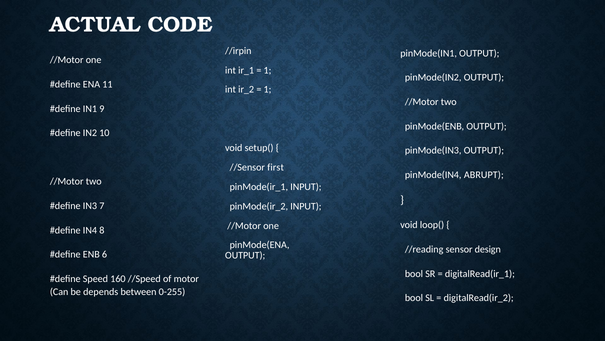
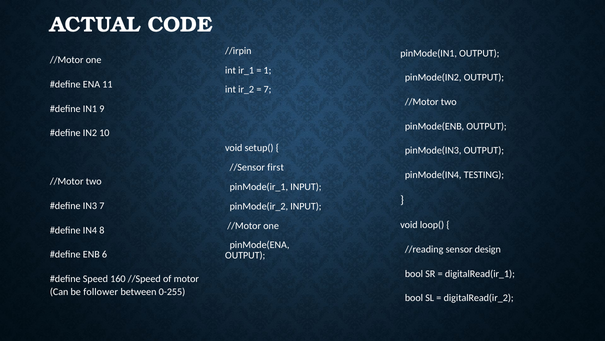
1 at (268, 89): 1 -> 7
ABRUPT: ABRUPT -> TESTING
depends: depends -> follower
